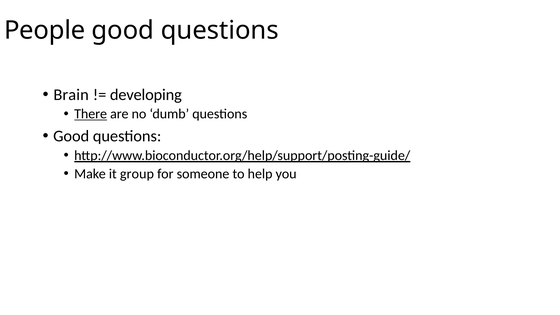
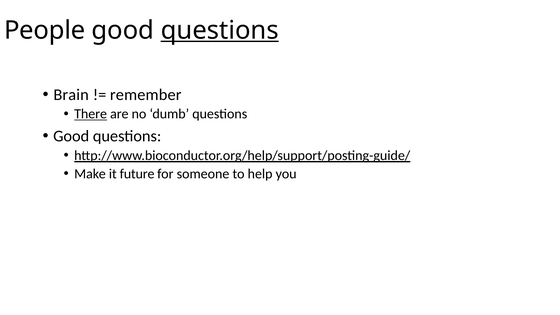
questions at (220, 30) underline: none -> present
developing: developing -> remember
group: group -> future
